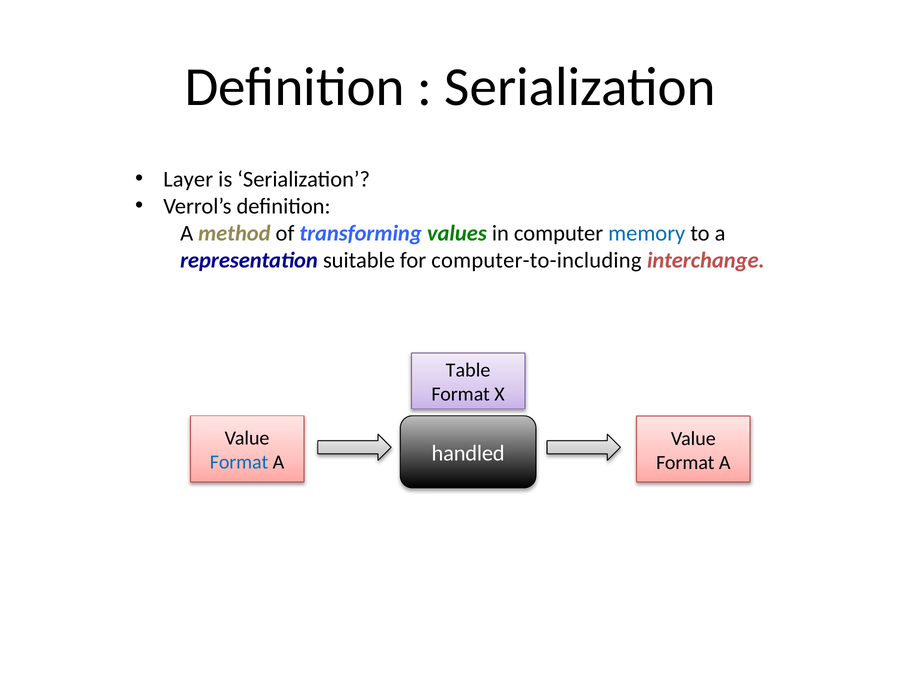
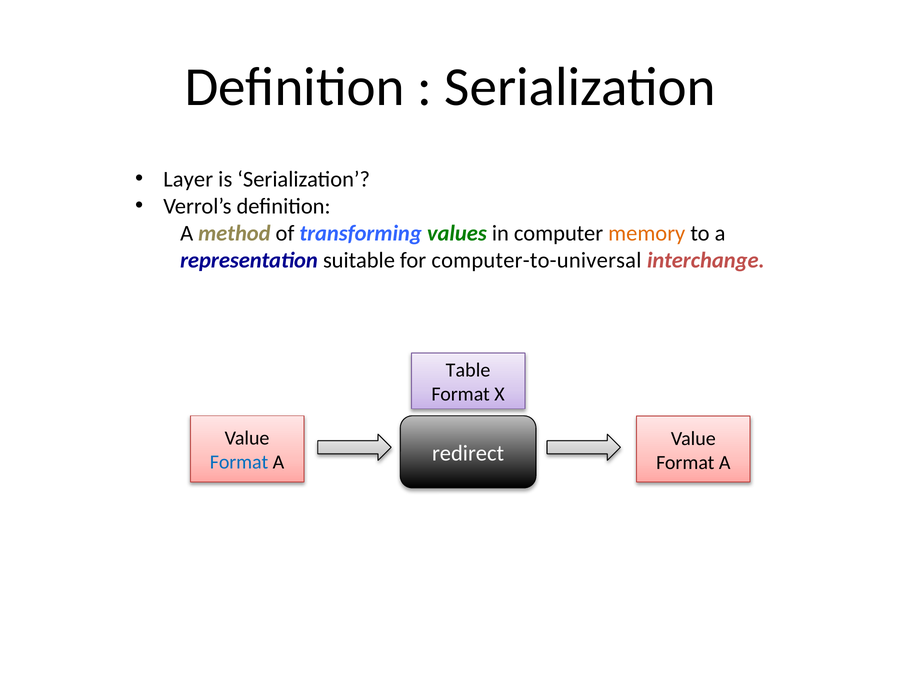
memory colour: blue -> orange
computer-to-including: computer-to-including -> computer-to-universal
handled: handled -> redirect
